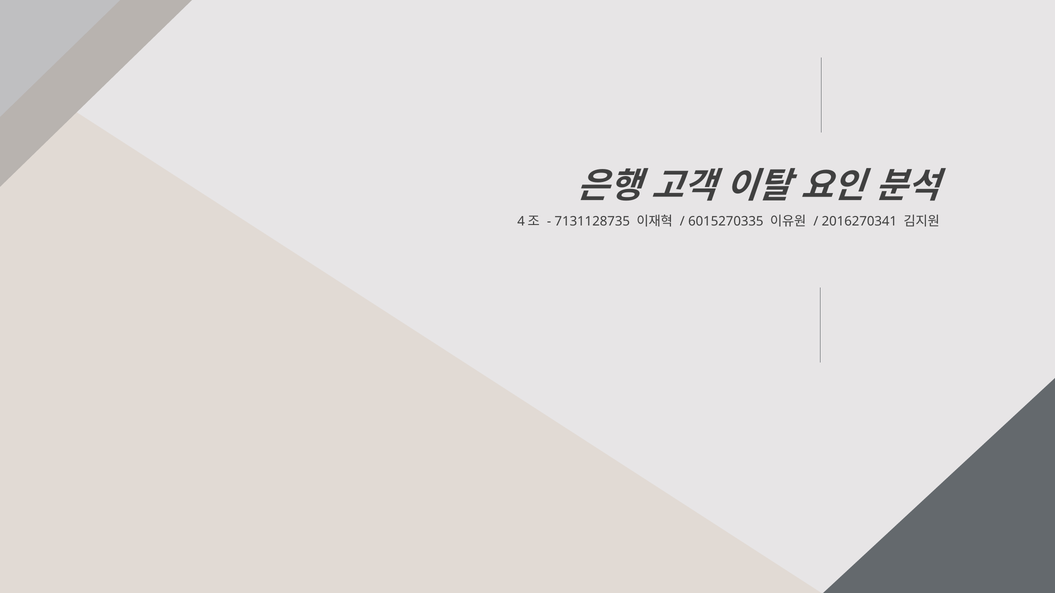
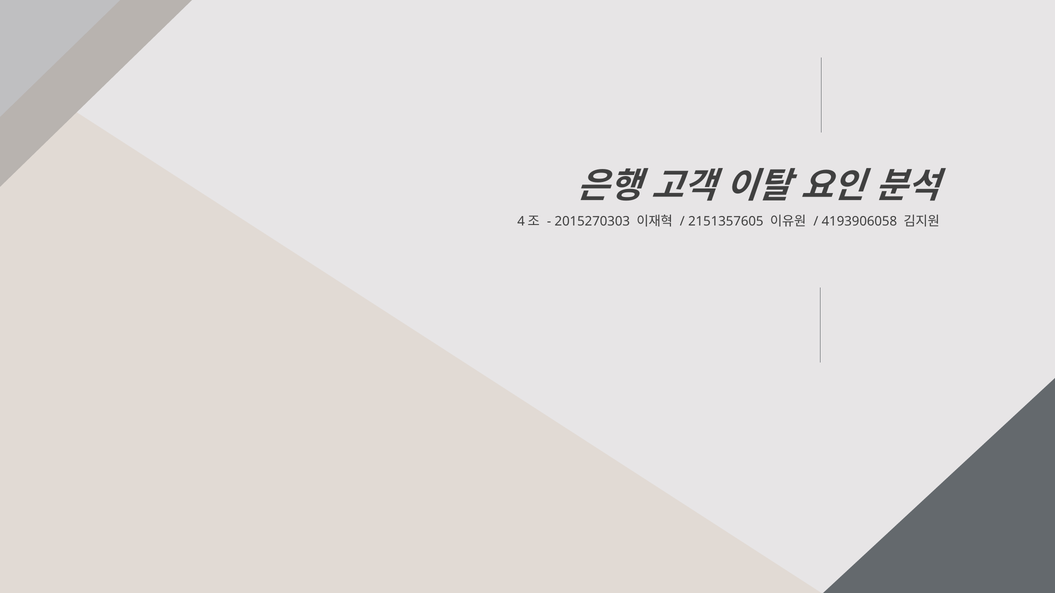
7131128735: 7131128735 -> 2015270303
6015270335: 6015270335 -> 2151357605
2016270341: 2016270341 -> 4193906058
